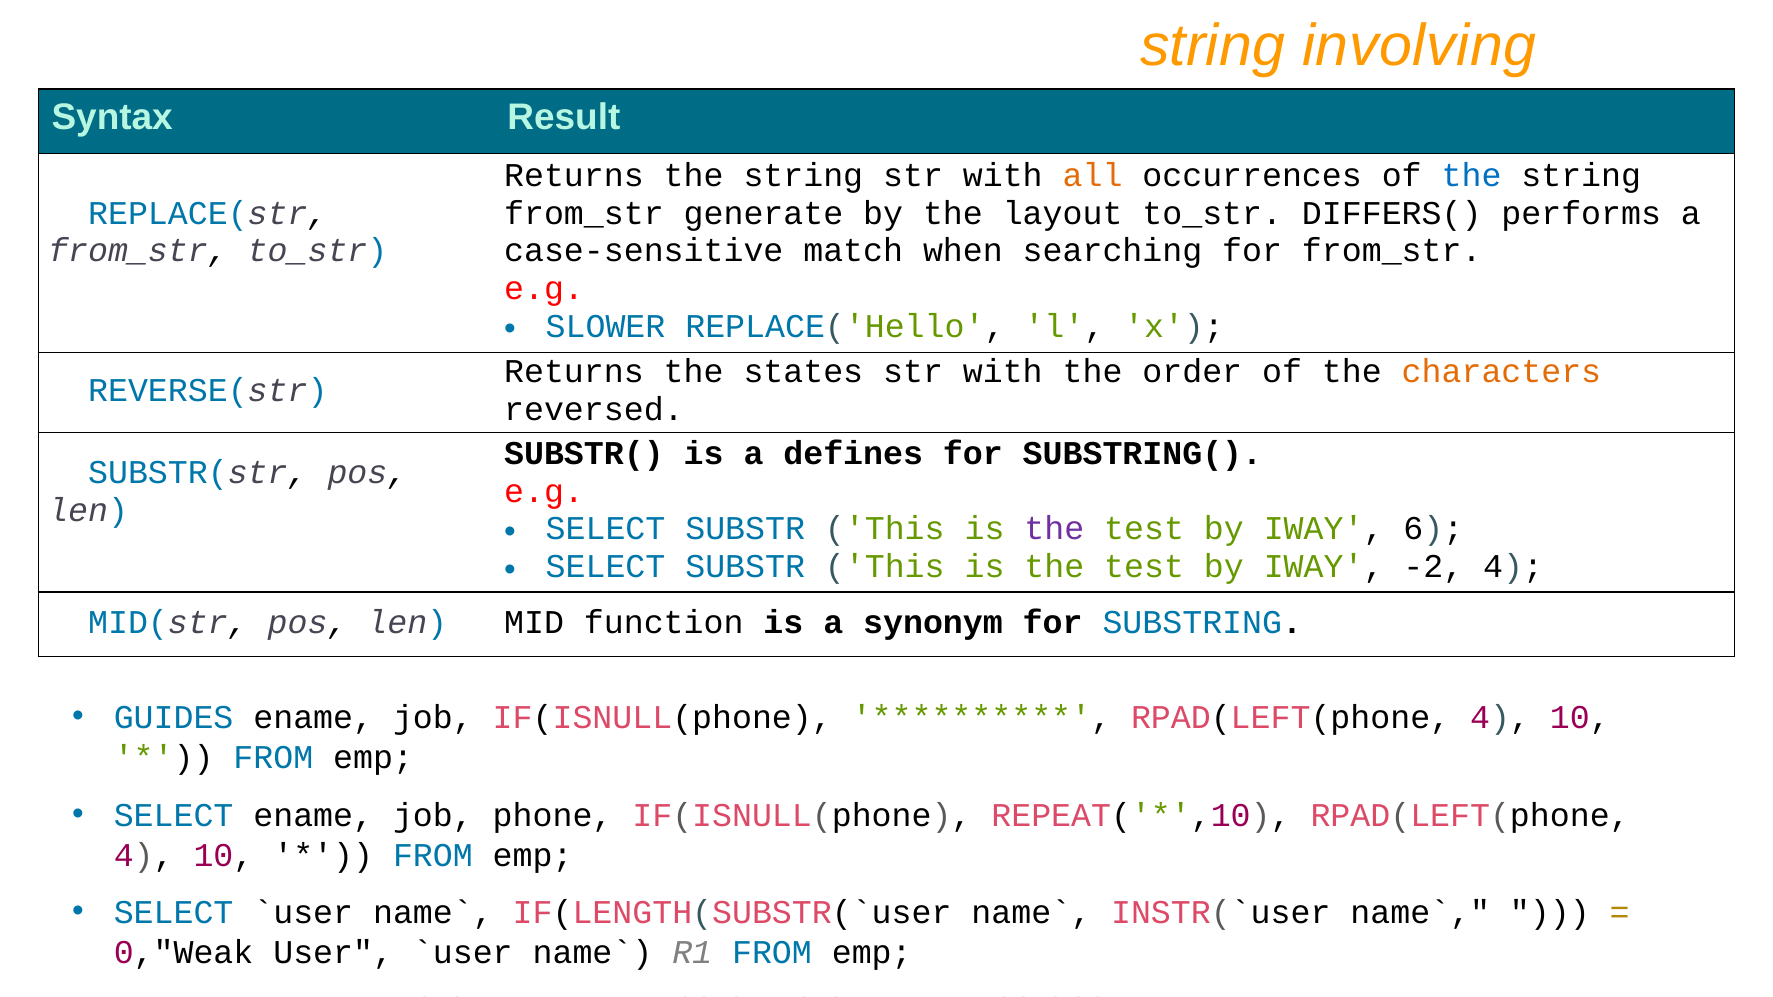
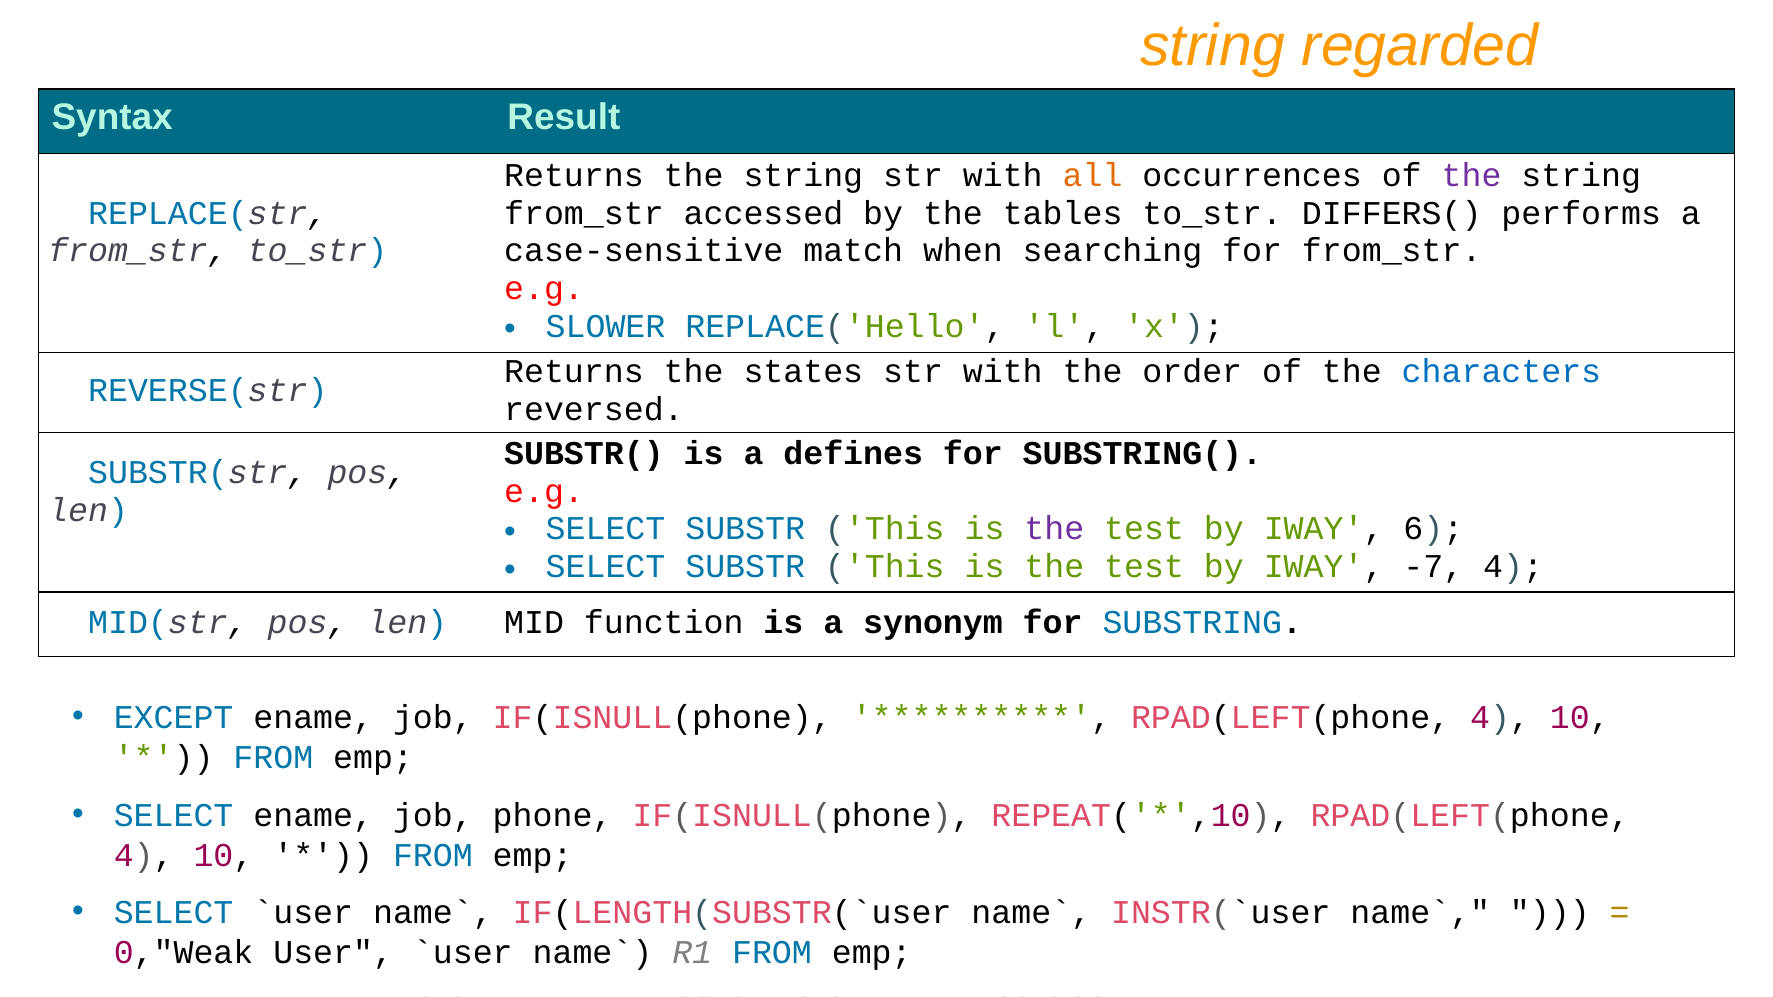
involving: involving -> regarded
the at (1472, 176) colour: blue -> purple
generate: generate -> accessed
layout: layout -> tables
characters colour: orange -> blue
-2: -2 -> -7
GUIDES: GUIDES -> EXCEPT
